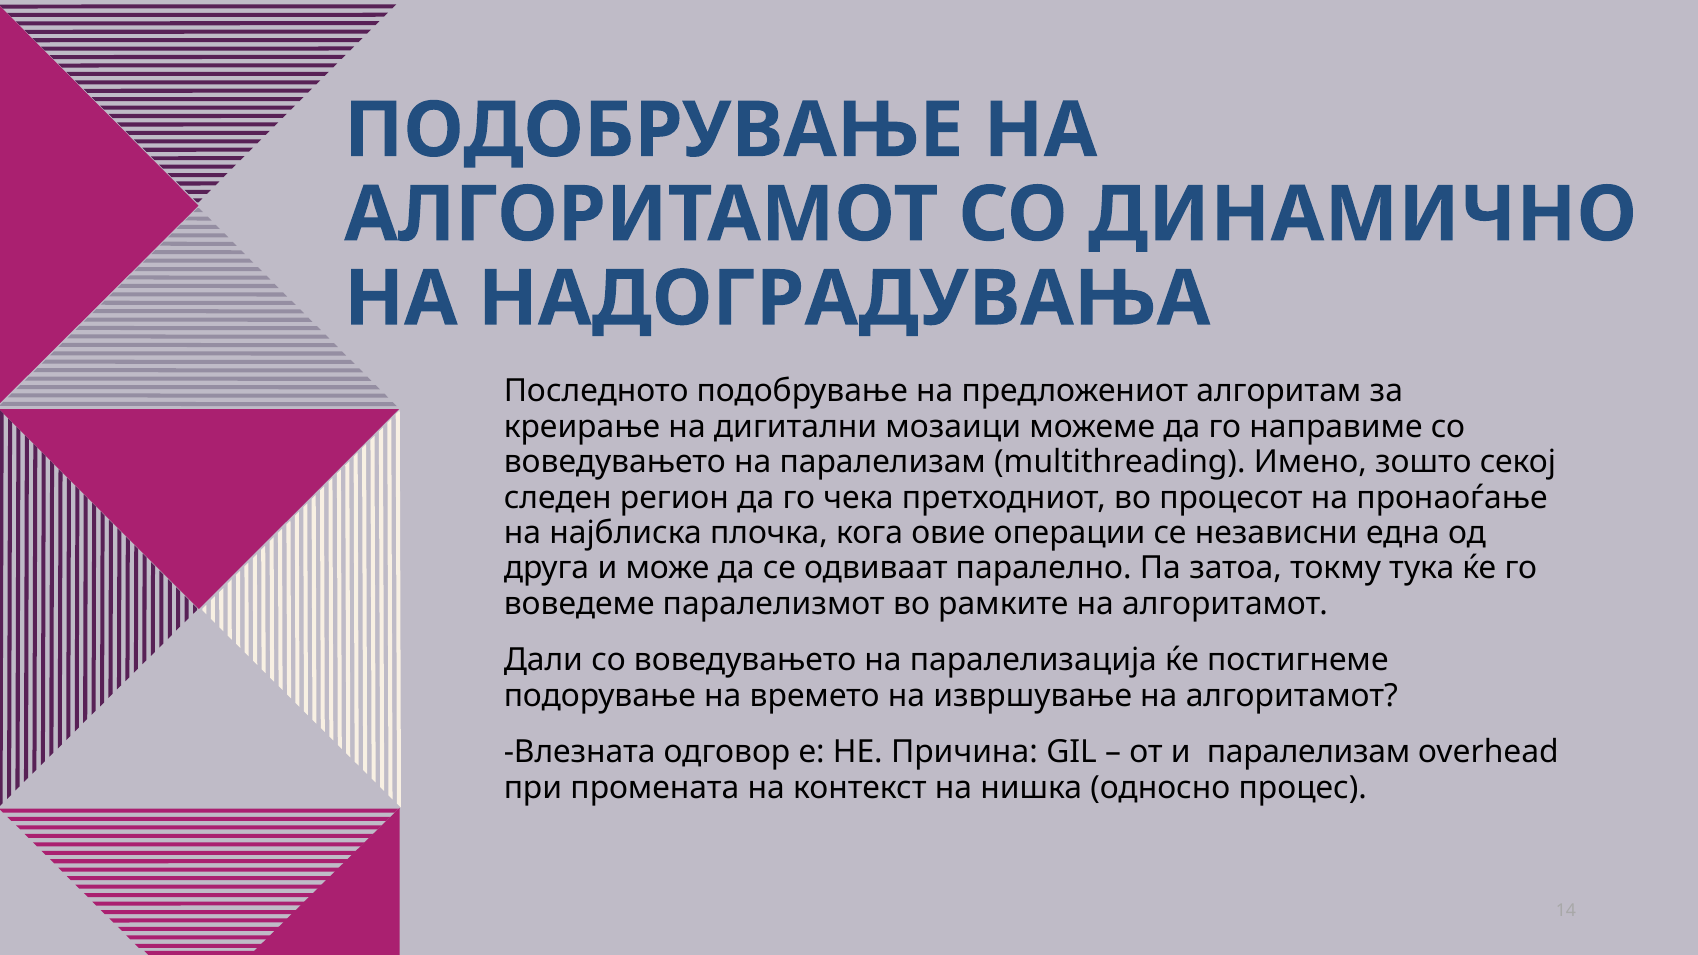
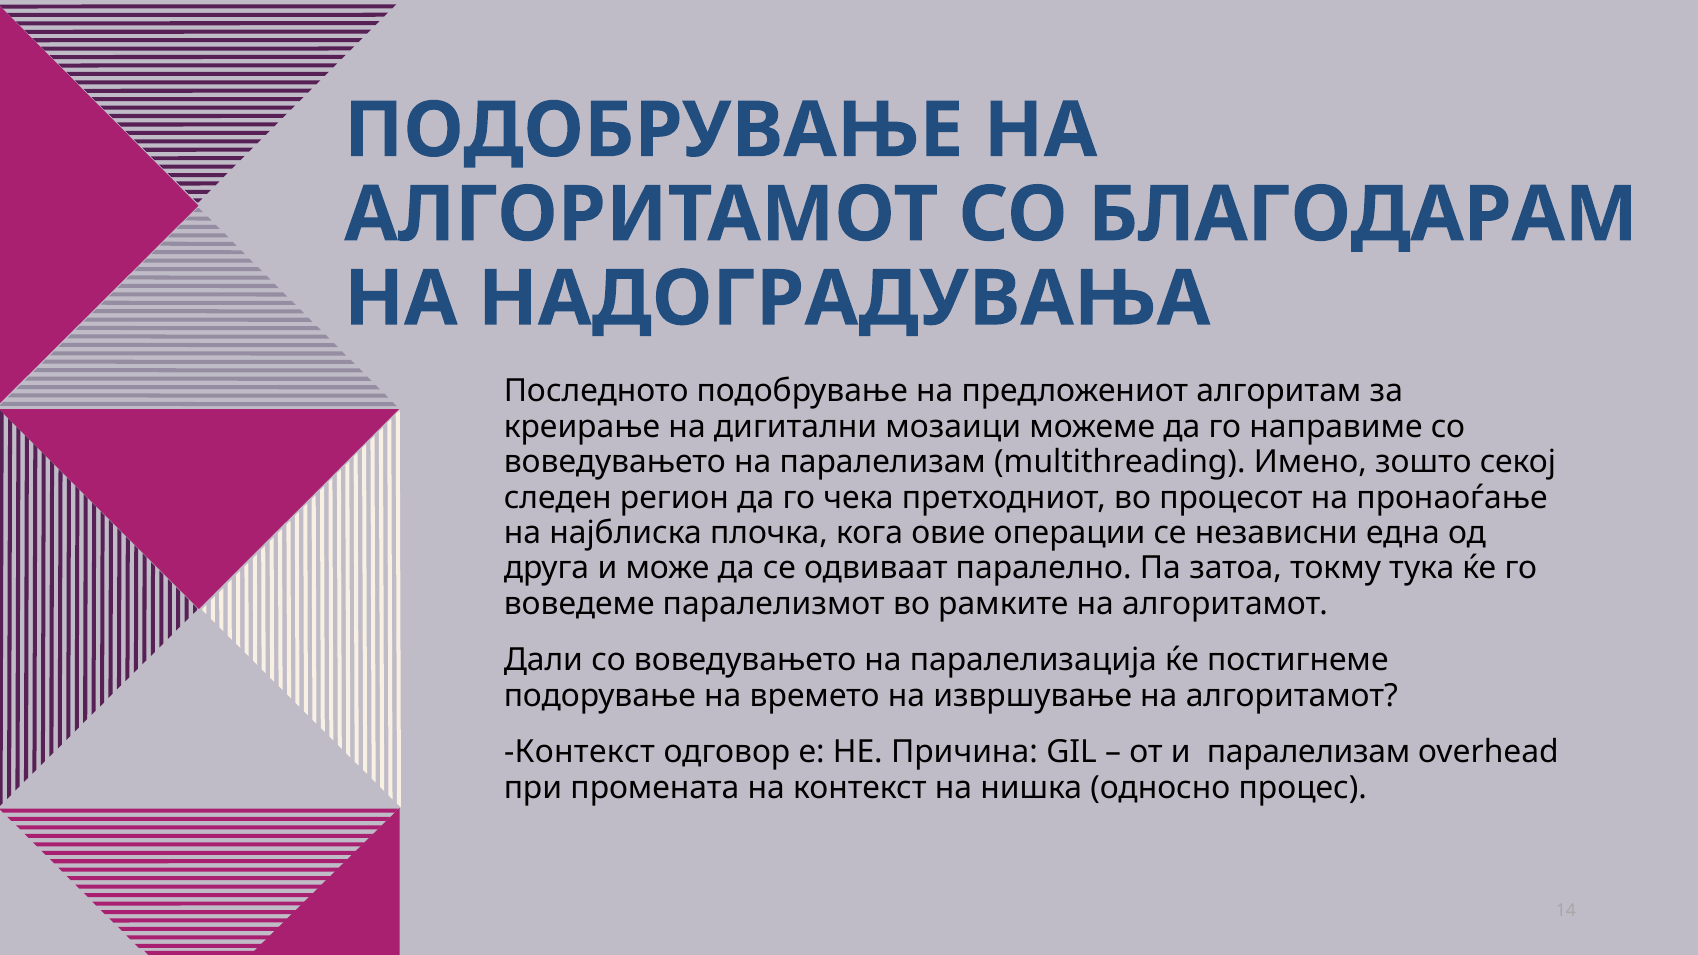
ДИНАМИЧНО: ДИНАМИЧНО -> БЛАГОДАРАМ
Влезната at (580, 752): Влезната -> Контекст
